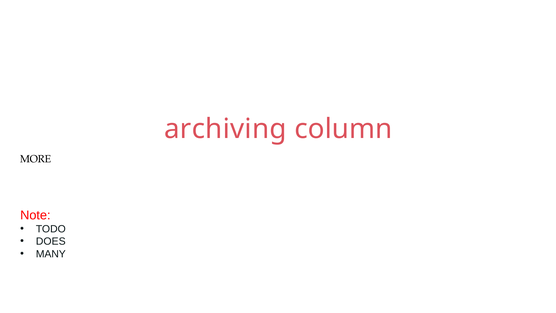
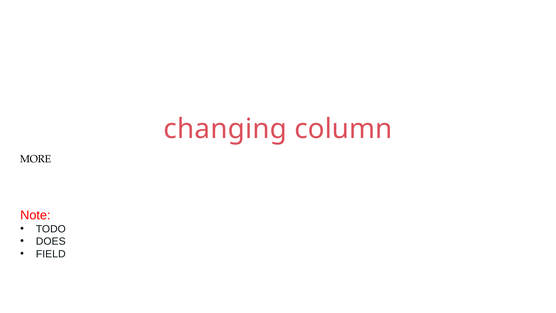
archiving: archiving -> changing
MANY: MANY -> FIELD
